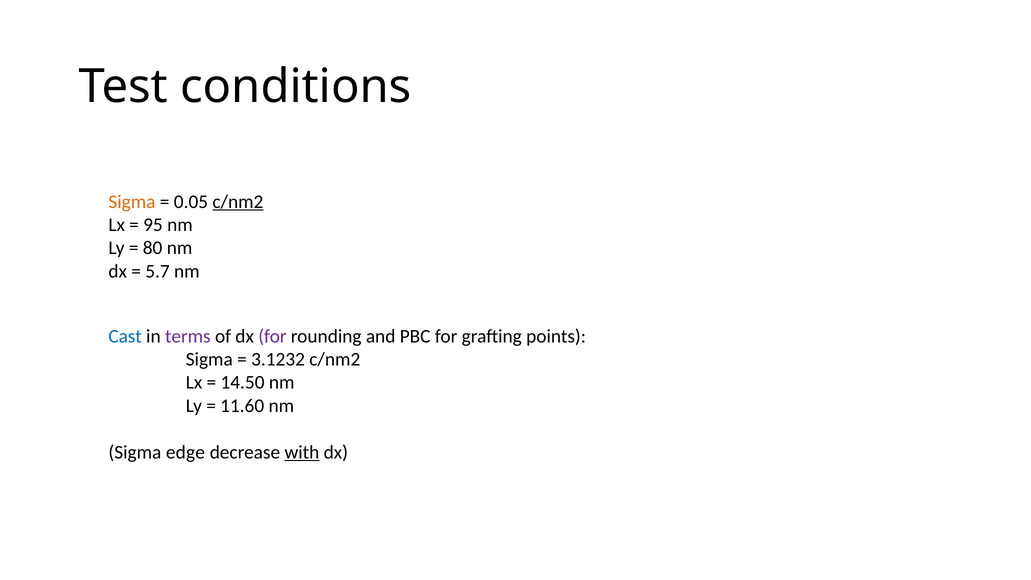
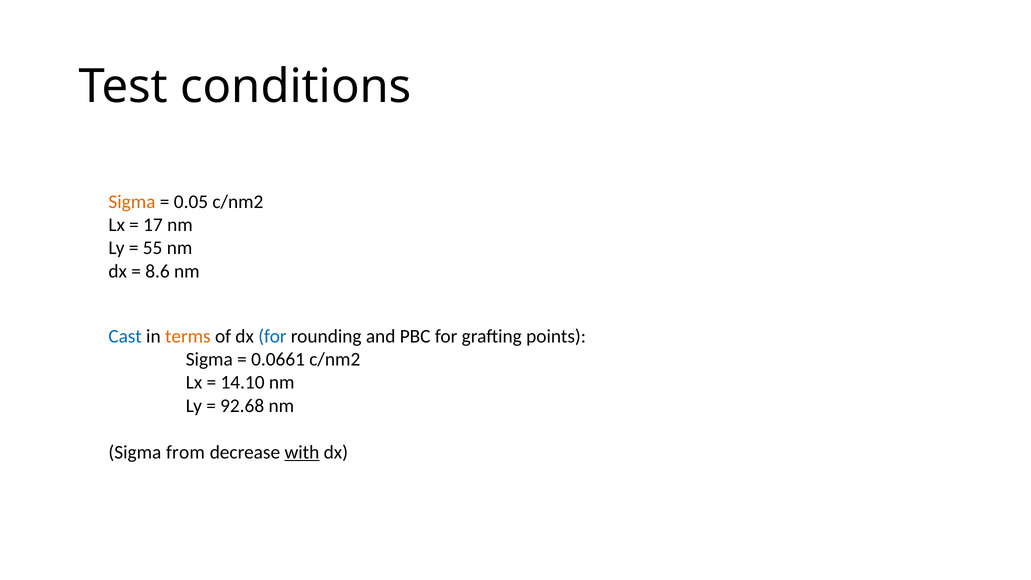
c/nm2 at (238, 202) underline: present -> none
95: 95 -> 17
80: 80 -> 55
5.7: 5.7 -> 8.6
terms colour: purple -> orange
for at (272, 336) colour: purple -> blue
3.1232: 3.1232 -> 0.0661
14.50: 14.50 -> 14.10
11.60: 11.60 -> 92.68
edge: edge -> from
